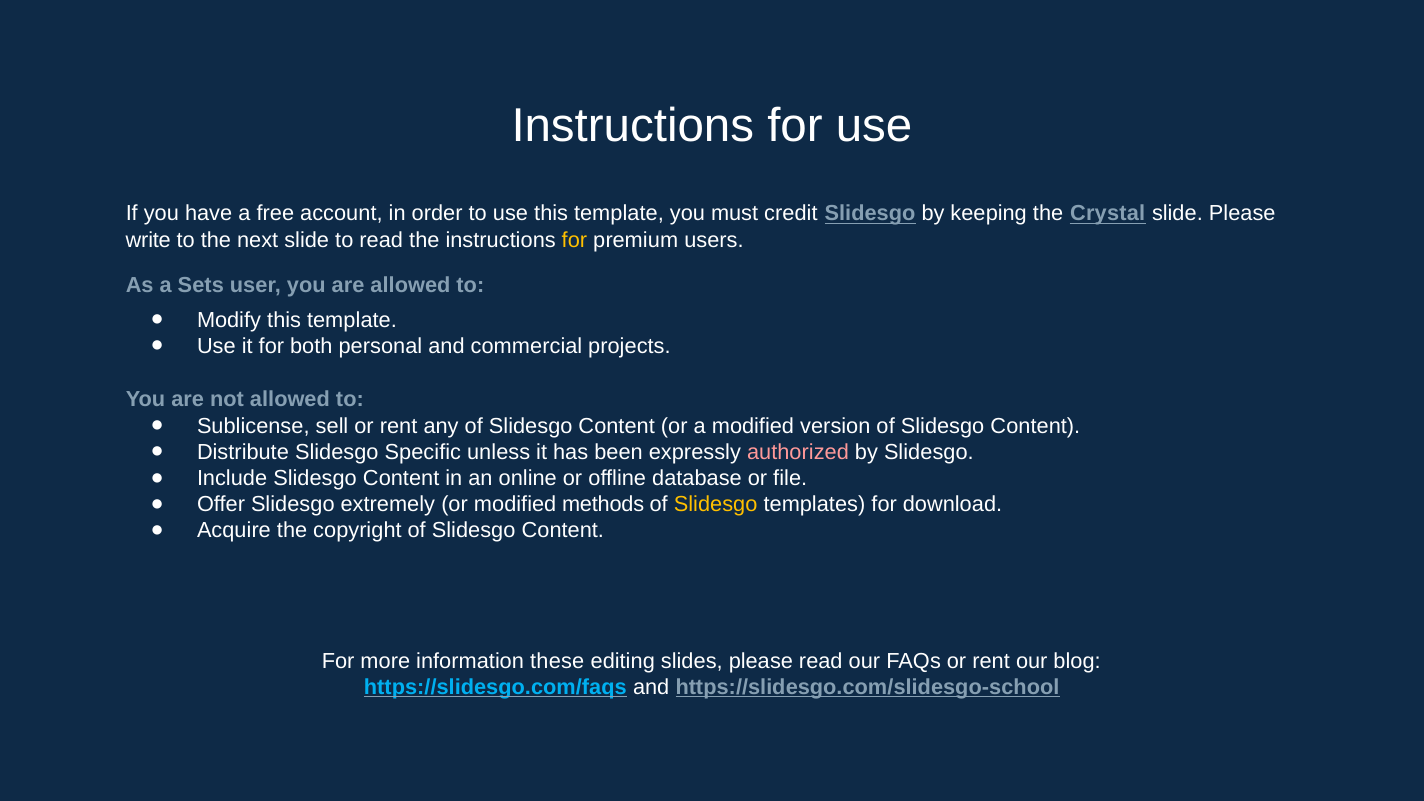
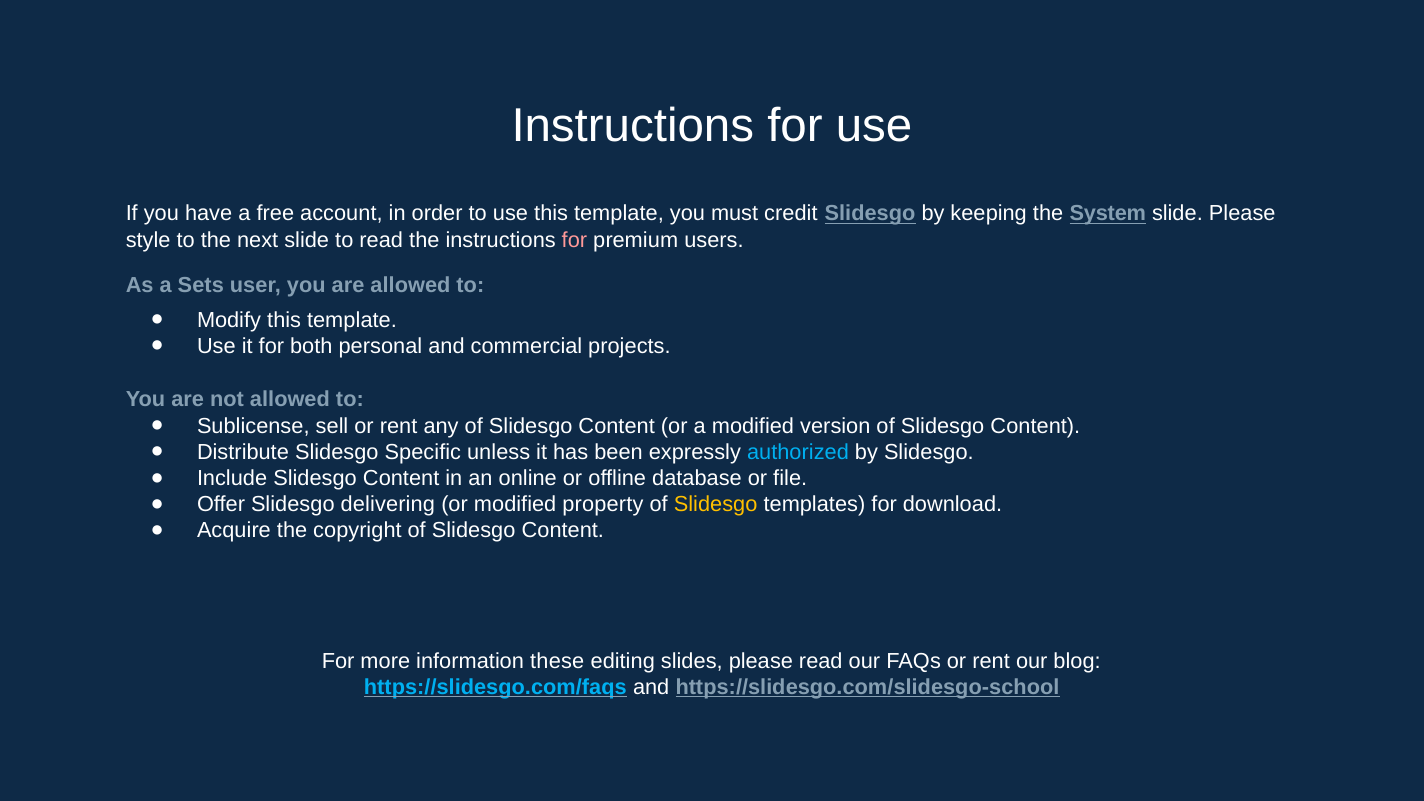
Crystal: Crystal -> System
write: write -> style
for at (574, 240) colour: yellow -> pink
authorized colour: pink -> light blue
extremely: extremely -> delivering
methods: methods -> property
